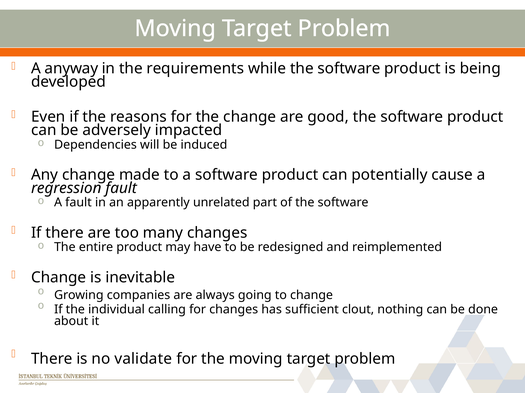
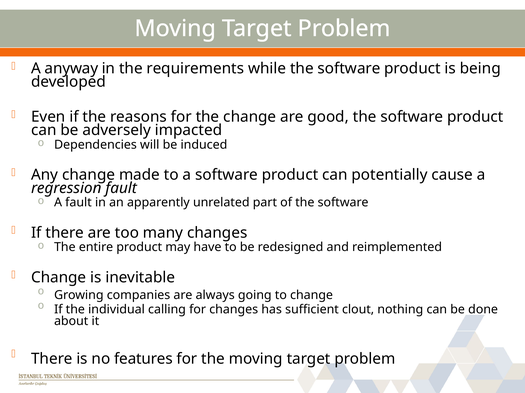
validate: validate -> features
